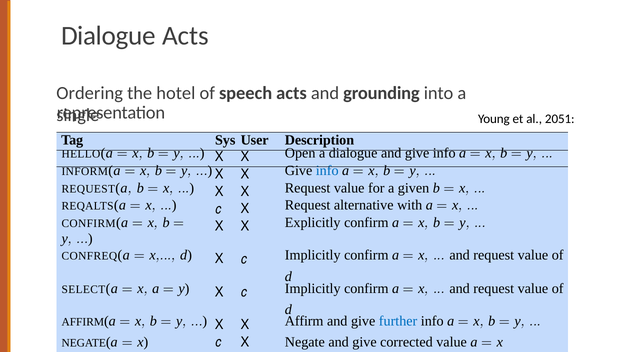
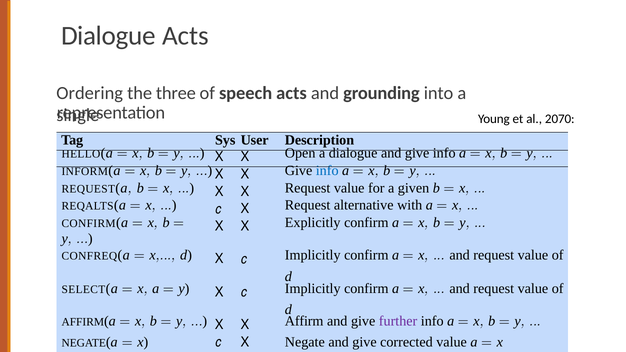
hotel: hotel -> three
2051: 2051 -> 2070
further colour: blue -> purple
